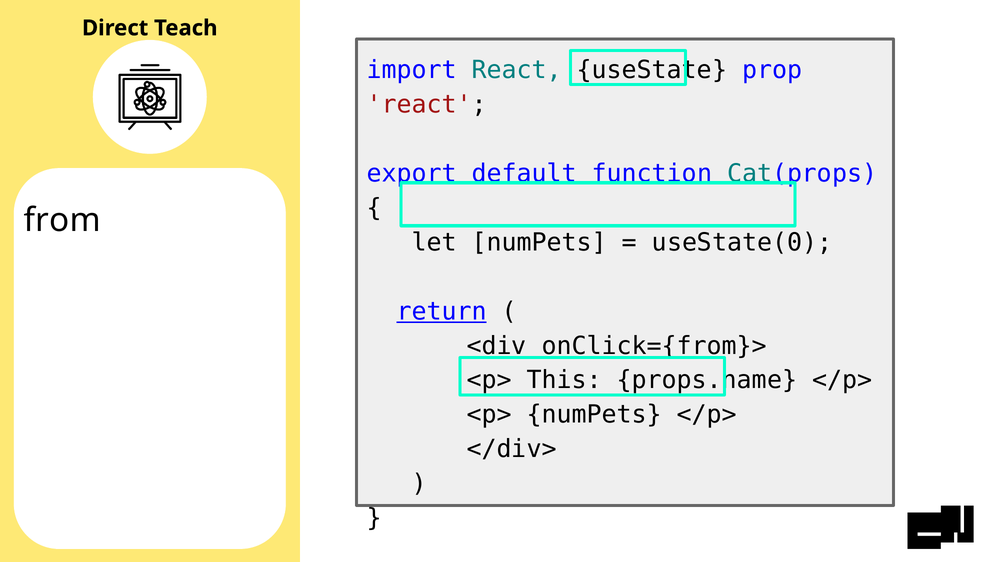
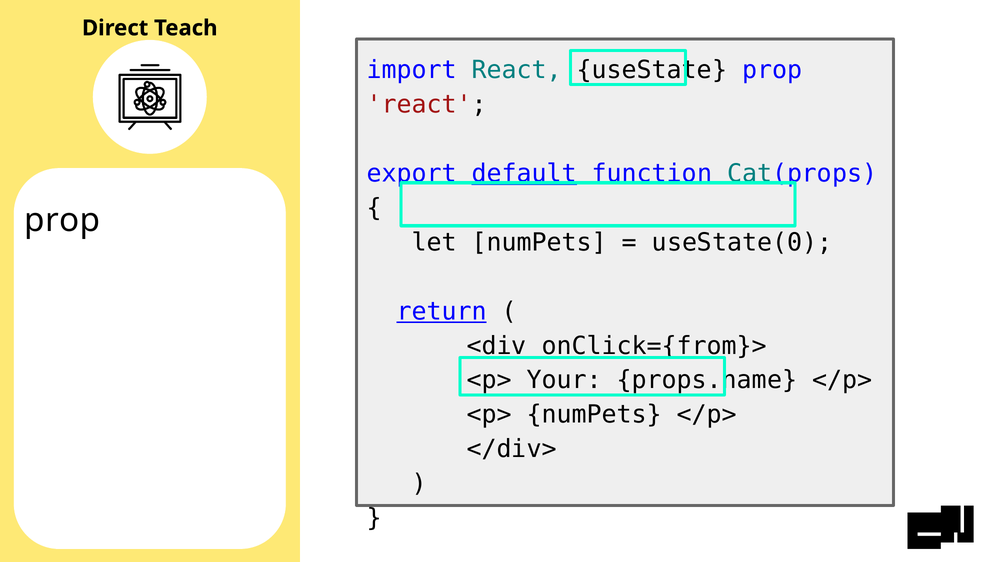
default underline: none -> present
from at (62, 220): from -> prop
This: This -> Your
